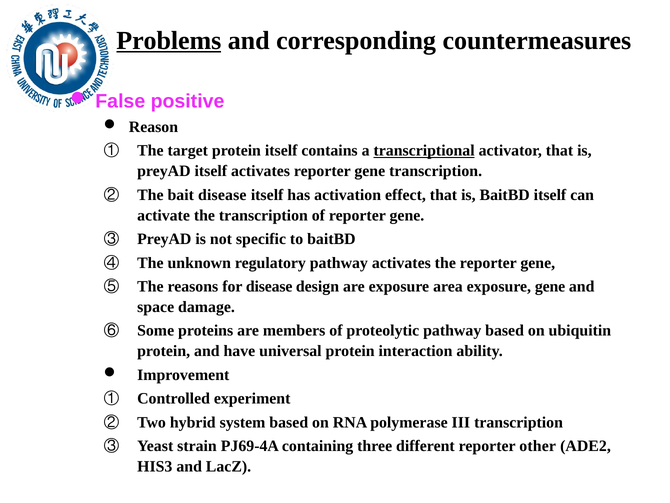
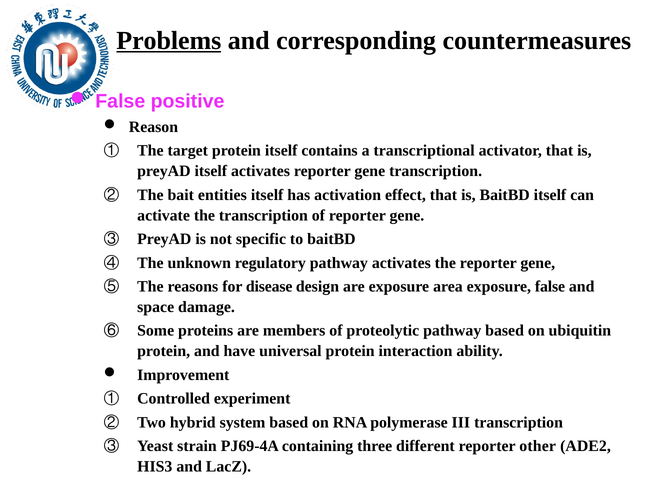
transcriptional underline: present -> none
bait disease: disease -> entities
exposure gene: gene -> false
